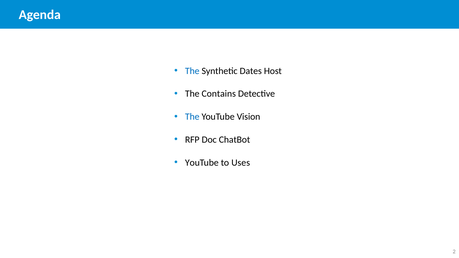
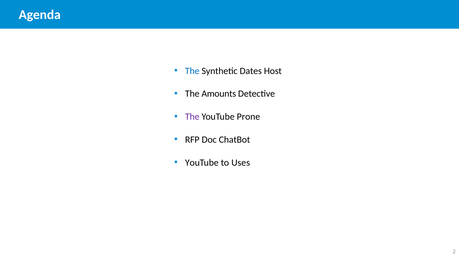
Contains: Contains -> Amounts
The at (192, 117) colour: blue -> purple
Vision: Vision -> Prone
